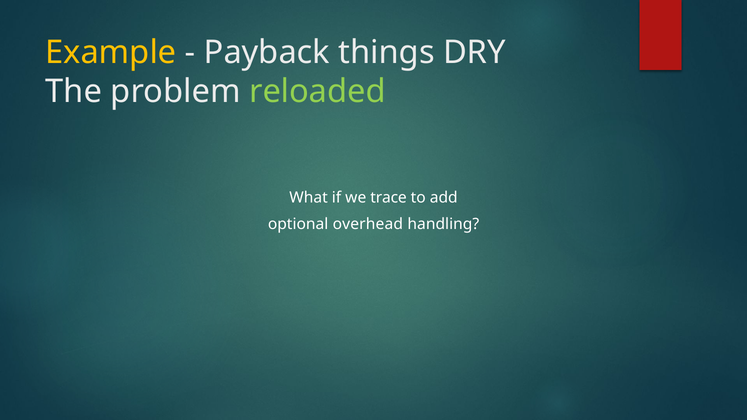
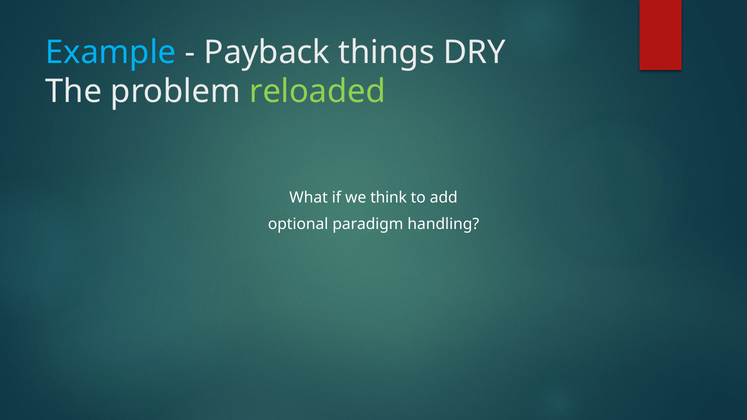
Example colour: yellow -> light blue
trace: trace -> think
overhead: overhead -> paradigm
